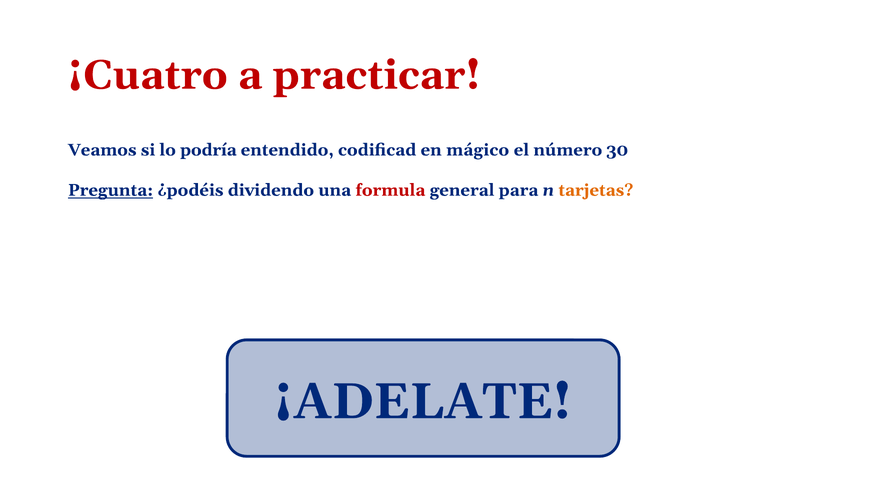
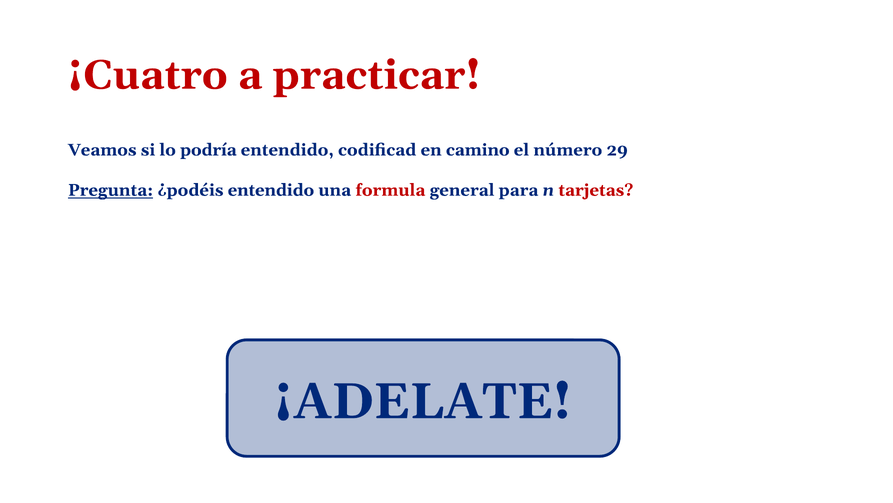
mágico: mágico -> camino
30: 30 -> 29
¿podéis dividendo: dividendo -> entendido
tarjetas colour: orange -> red
